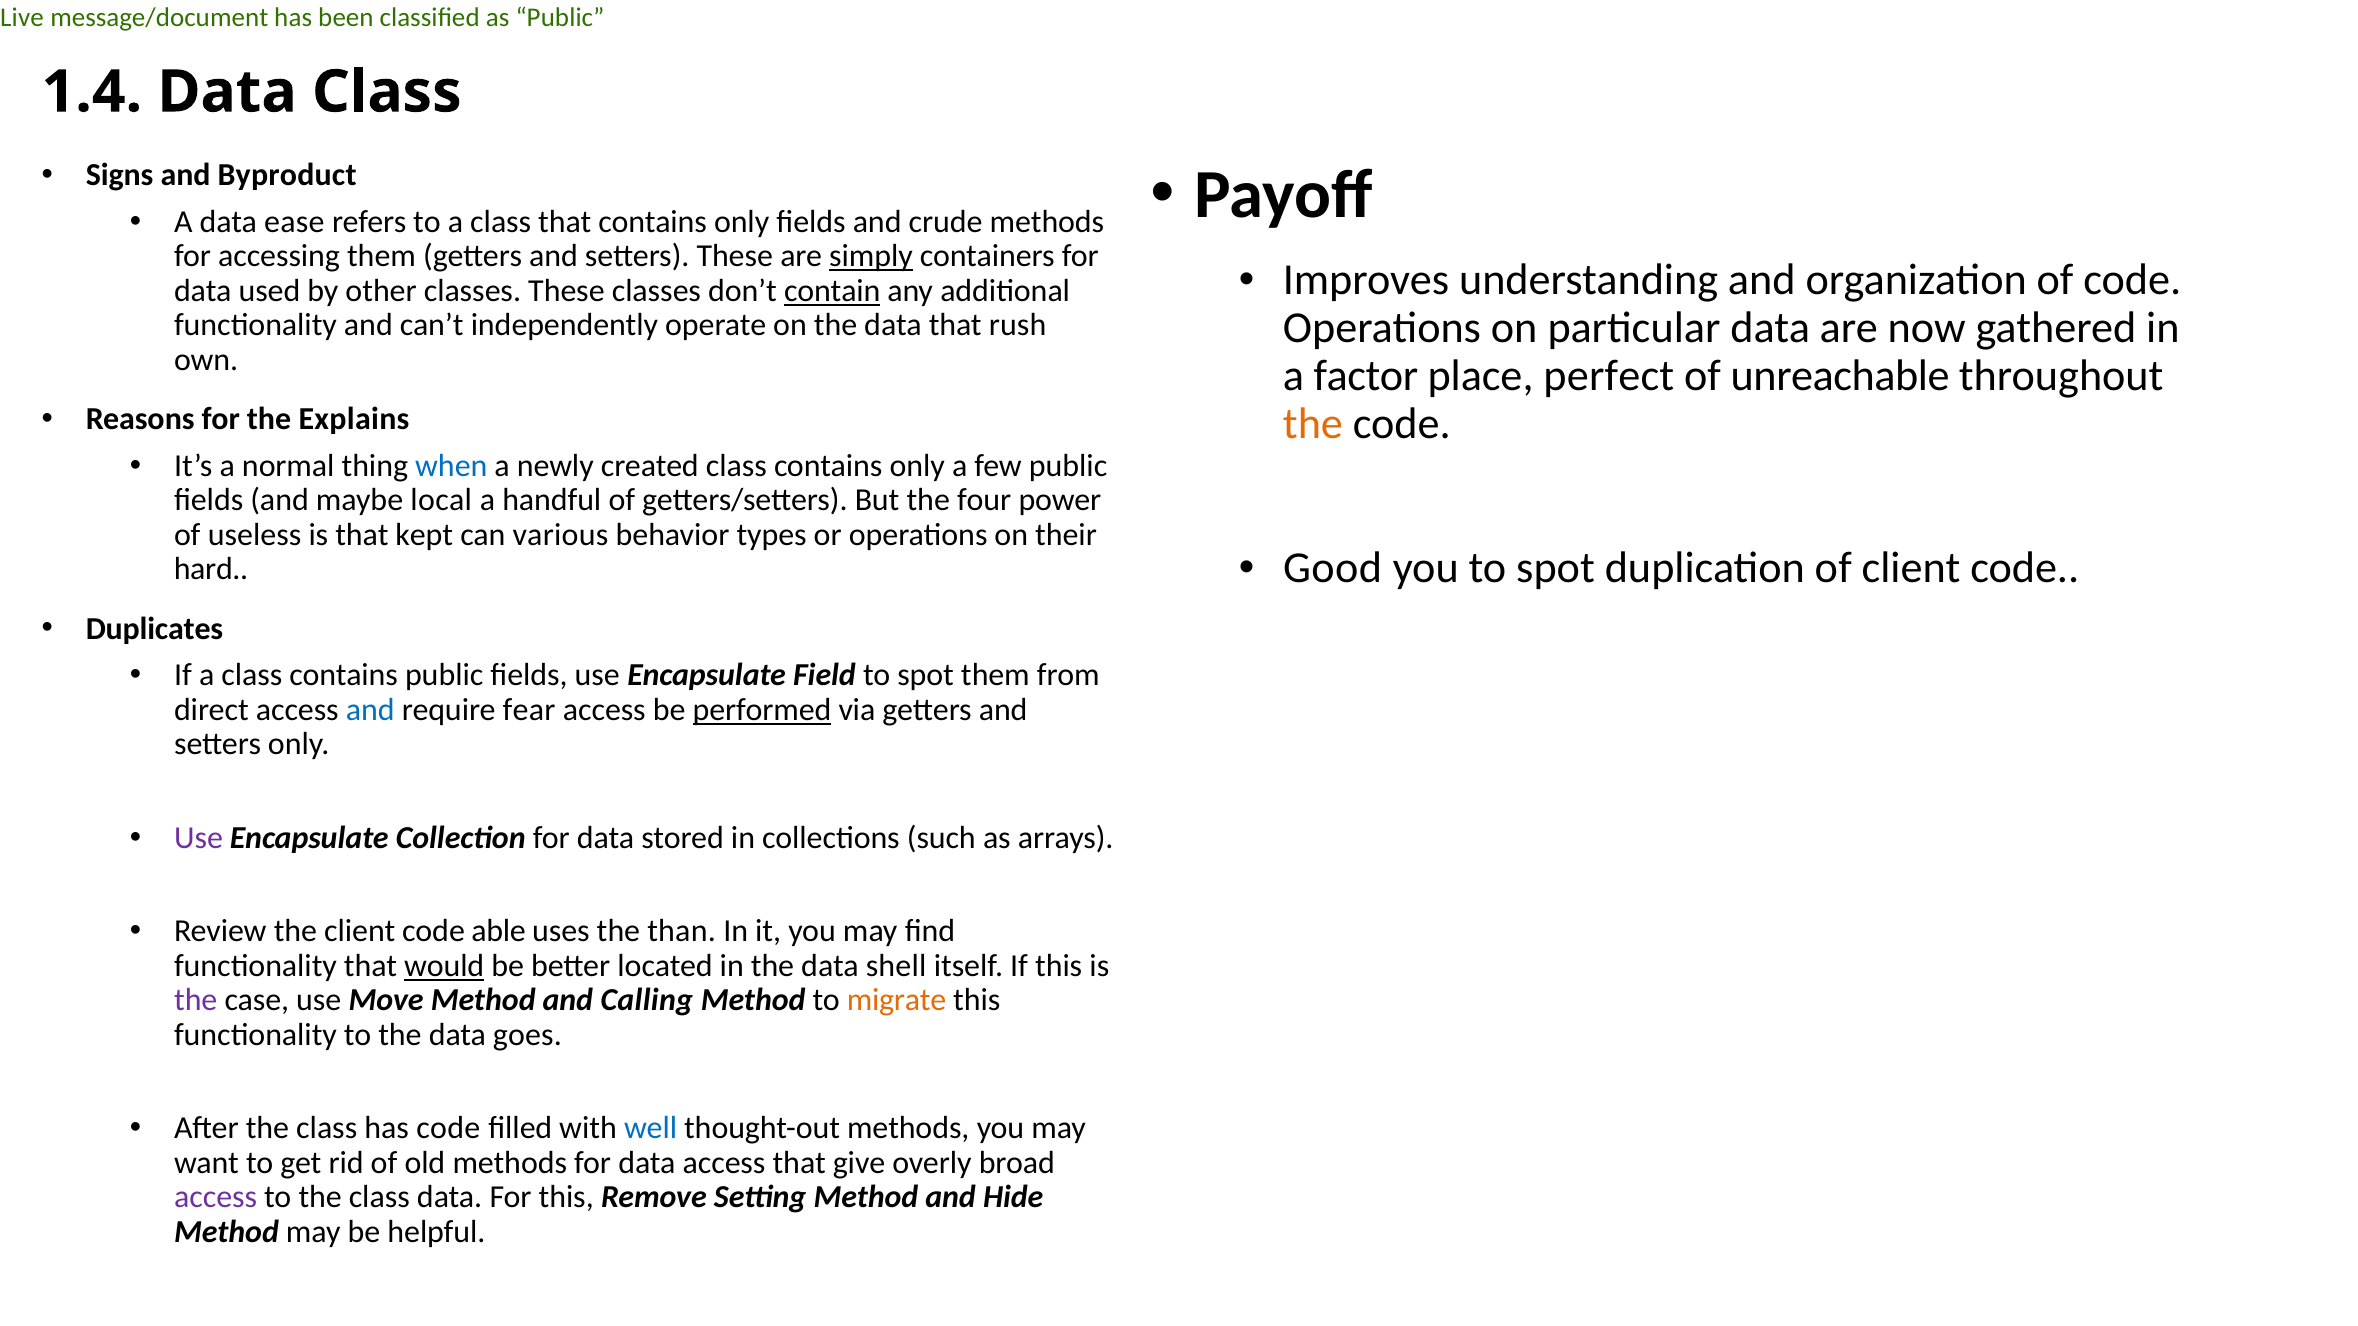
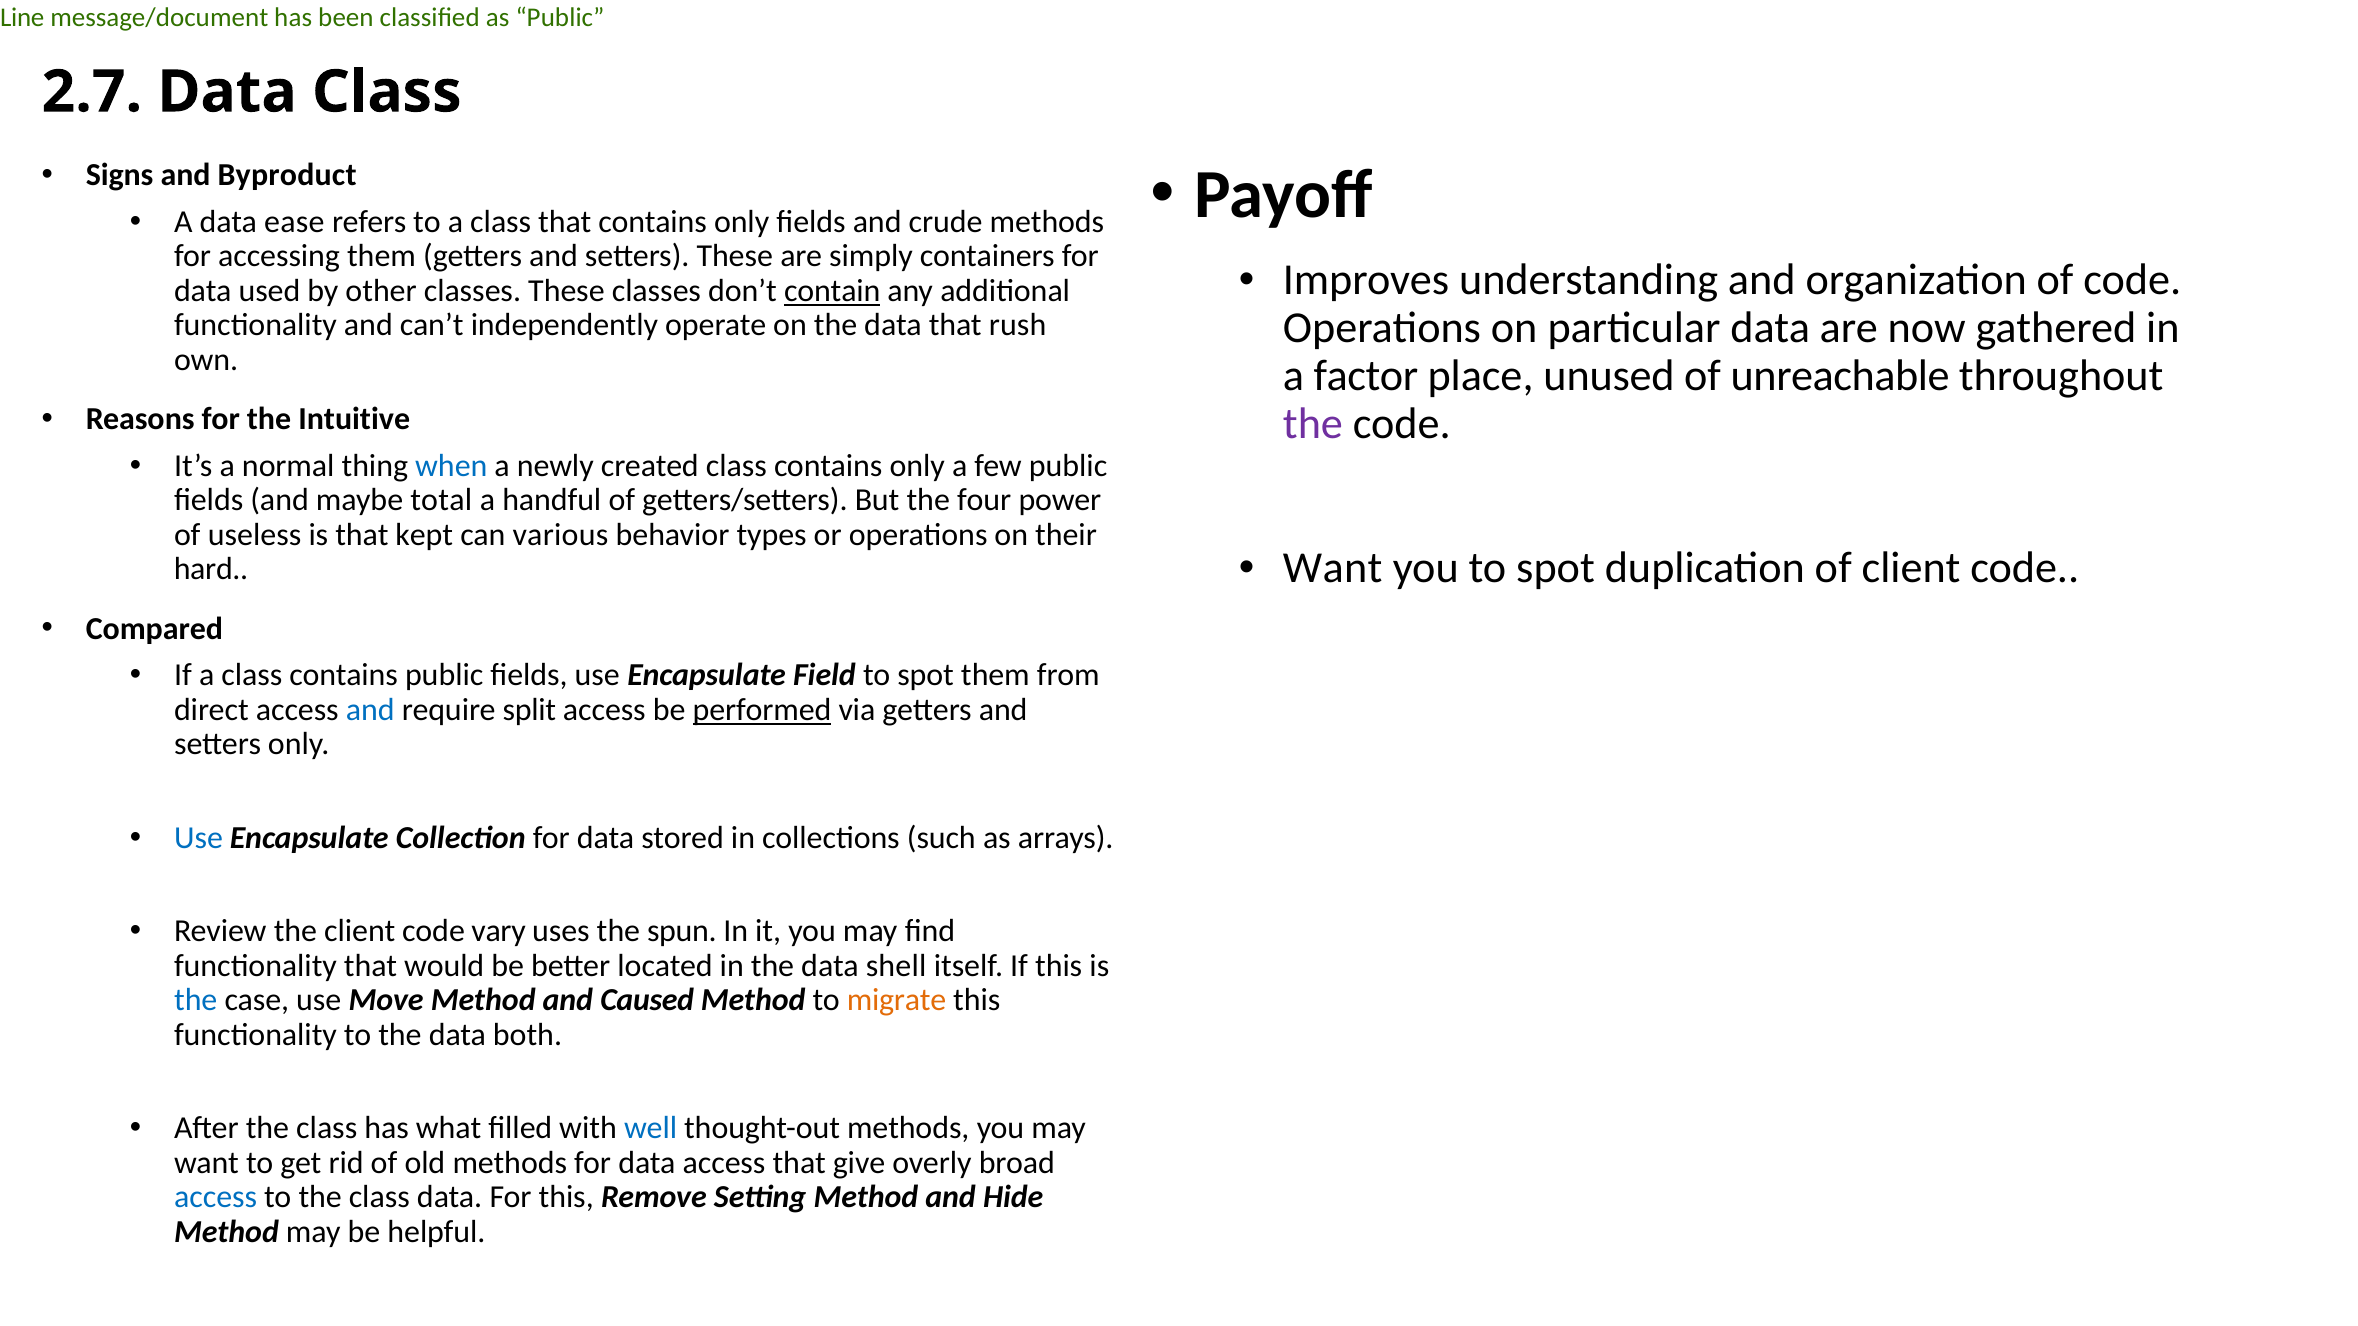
Live: Live -> Line
1.4: 1.4 -> 2.7
simply underline: present -> none
perfect: perfect -> unused
Explains: Explains -> Intuitive
the at (1313, 424) colour: orange -> purple
local: local -> total
Good at (1333, 568): Good -> Want
Duplicates: Duplicates -> Compared
fear: fear -> split
Use at (199, 838) colour: purple -> blue
able: able -> vary
than: than -> spun
would underline: present -> none
the at (196, 1001) colour: purple -> blue
Calling: Calling -> Caused
goes: goes -> both
has code: code -> what
access at (216, 1198) colour: purple -> blue
